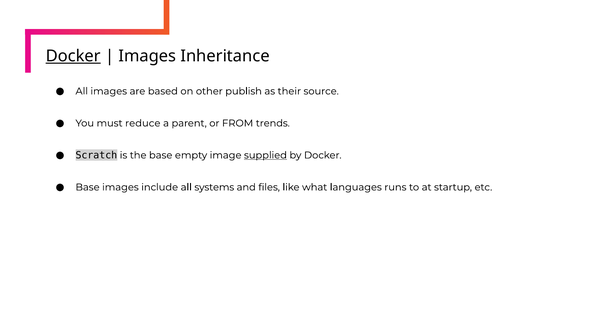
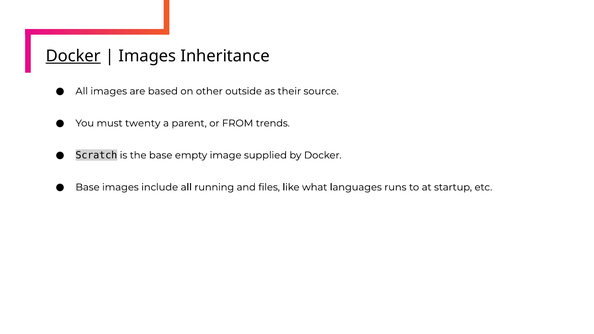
publish: publish -> outside
reduce: reduce -> twenty
supplied underline: present -> none
systems: systems -> running
